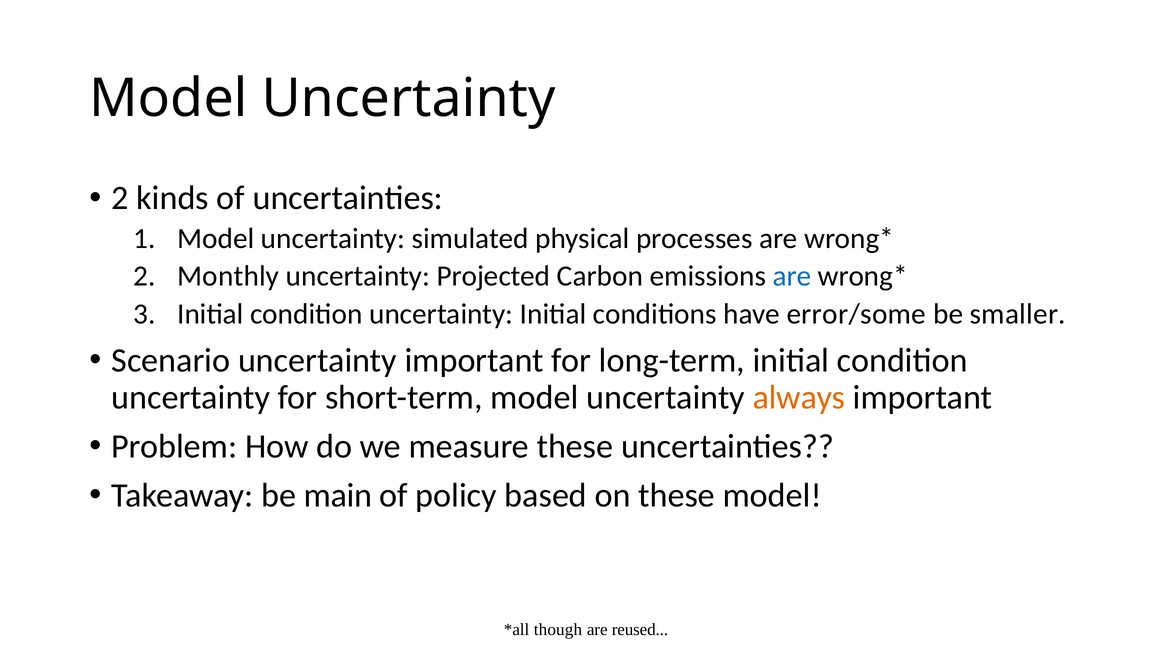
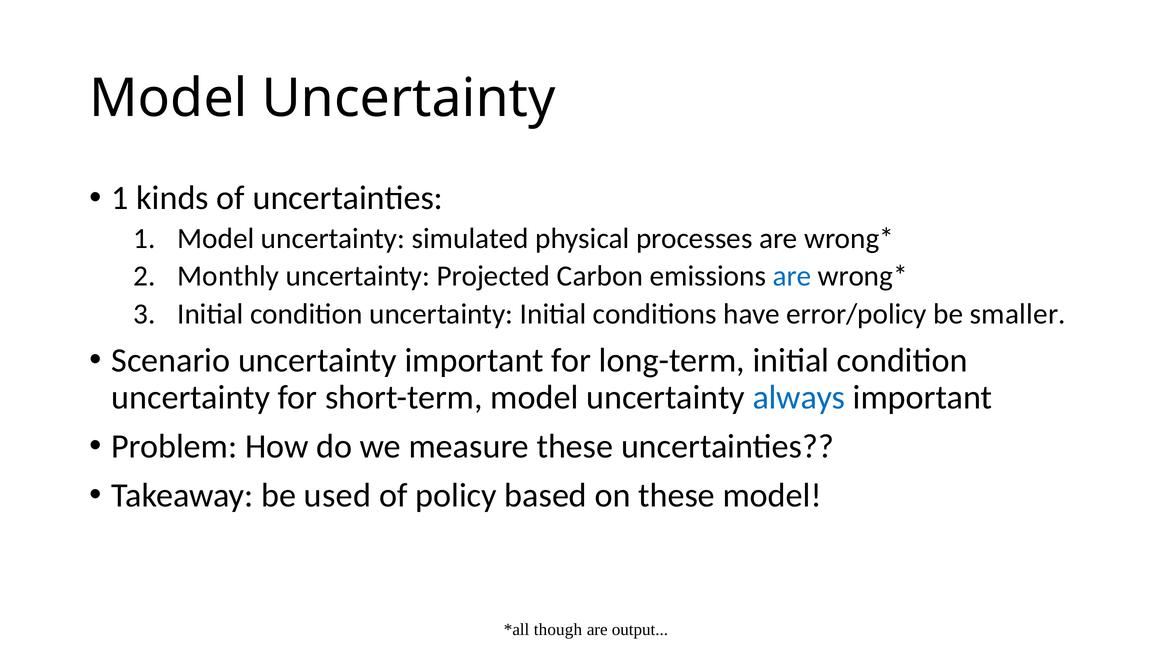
2 at (120, 198): 2 -> 1
error/some: error/some -> error/policy
always colour: orange -> blue
main: main -> used
reused: reused -> output
